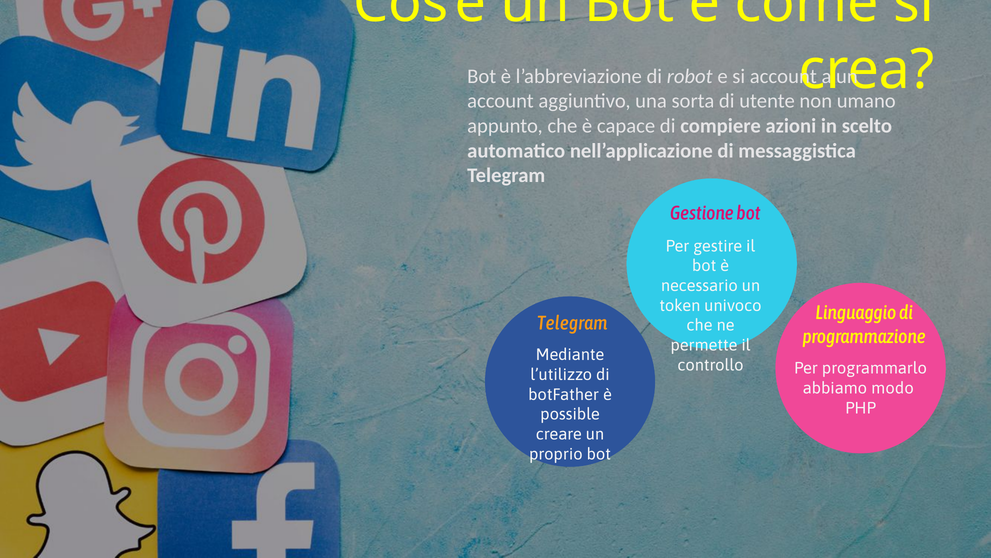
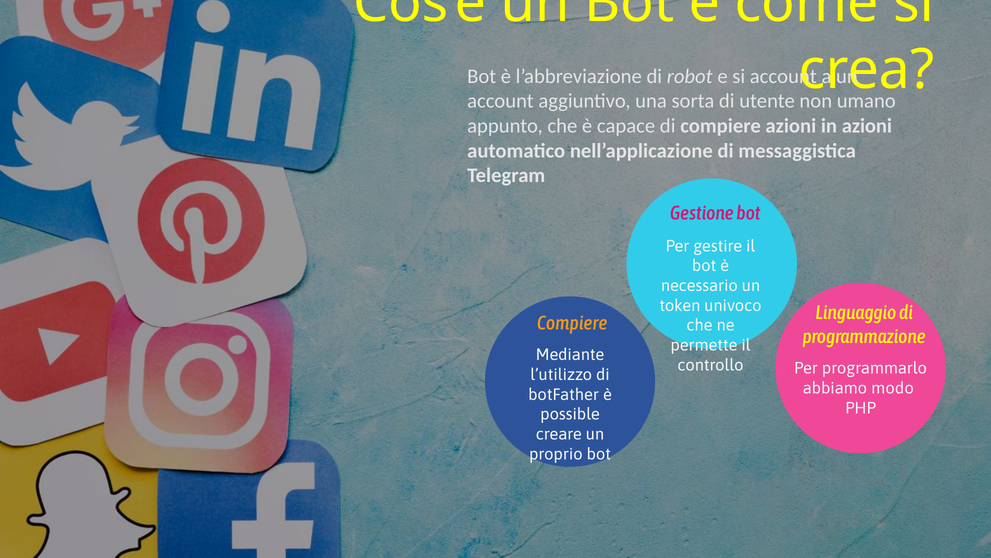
in scelto: scelto -> azioni
Telegram at (572, 323): Telegram -> Compiere
